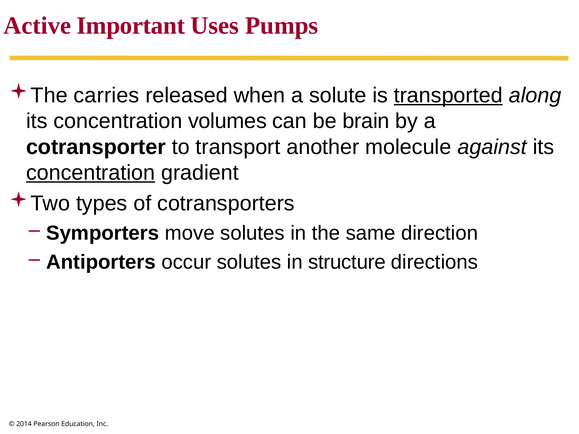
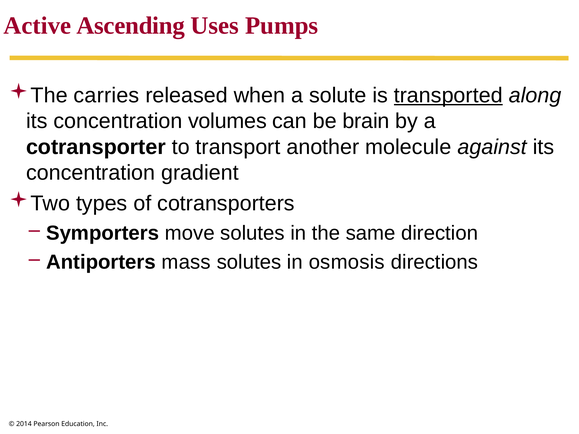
Important: Important -> Ascending
concentration at (91, 173) underline: present -> none
occur: occur -> mass
structure: structure -> osmosis
